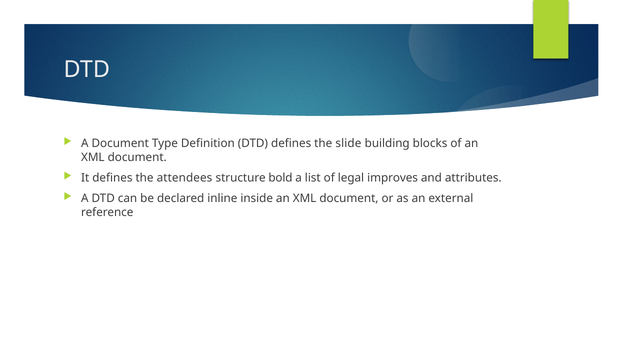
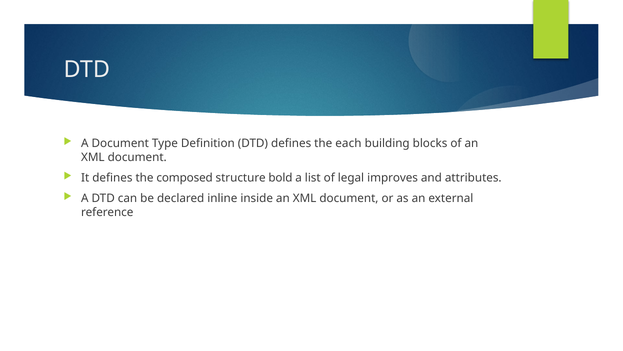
slide: slide -> each
attendees: attendees -> composed
